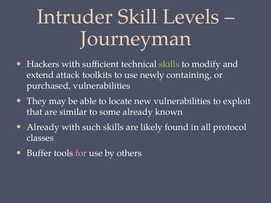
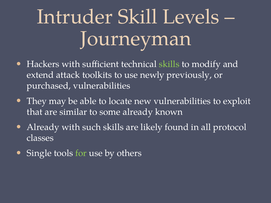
containing: containing -> previously
Buffer: Buffer -> Single
for colour: pink -> light green
